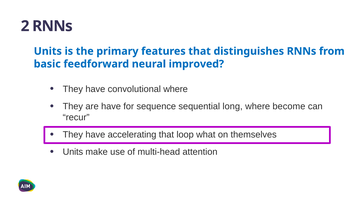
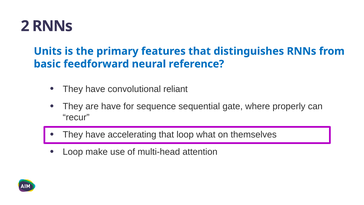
improved: improved -> reference
convolutional where: where -> reliant
long: long -> gate
become: become -> properly
Units at (73, 152): Units -> Loop
